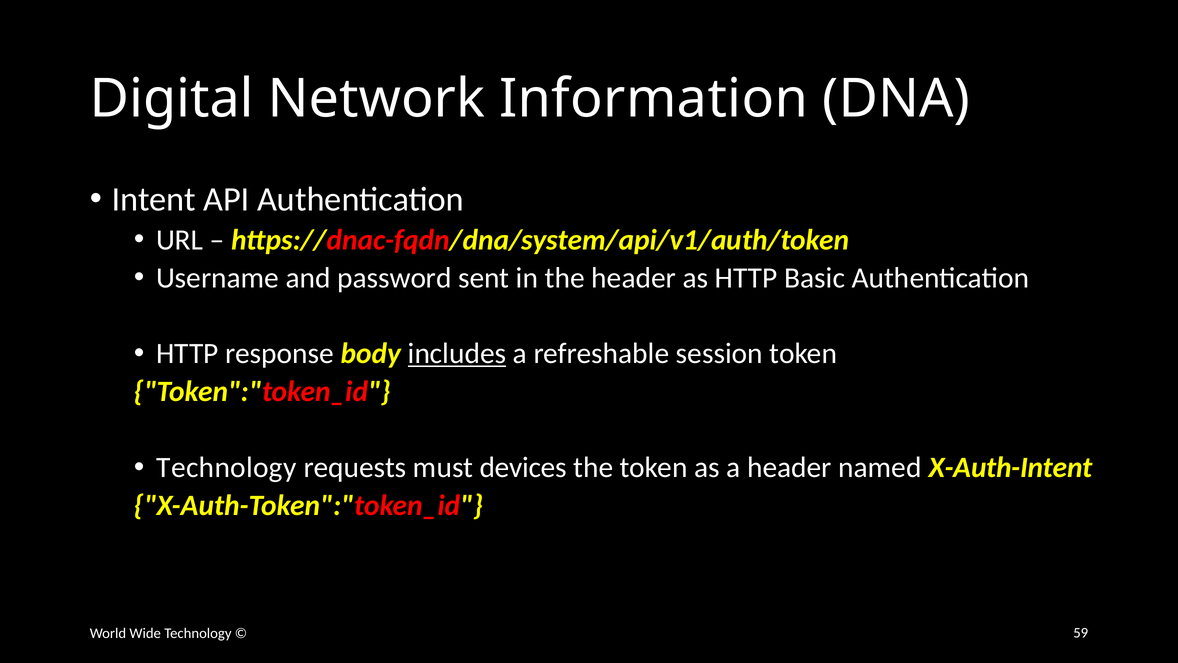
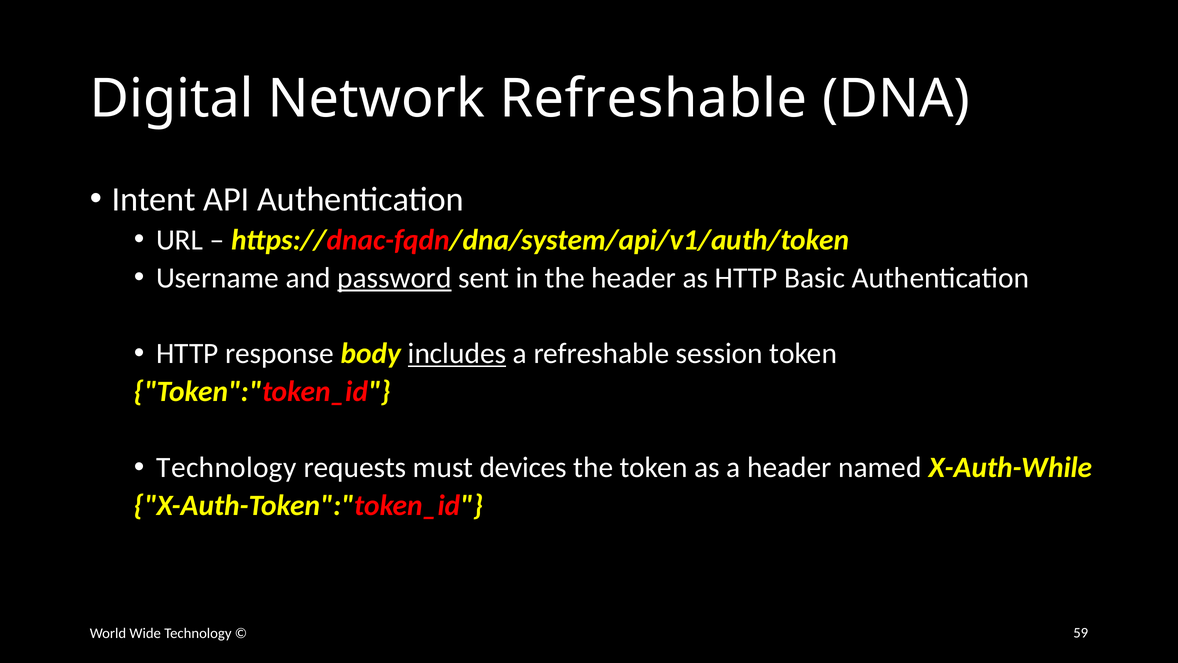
Network Information: Information -> Refreshable
password underline: none -> present
X-Auth-Intent: X-Auth-Intent -> X-Auth-While
